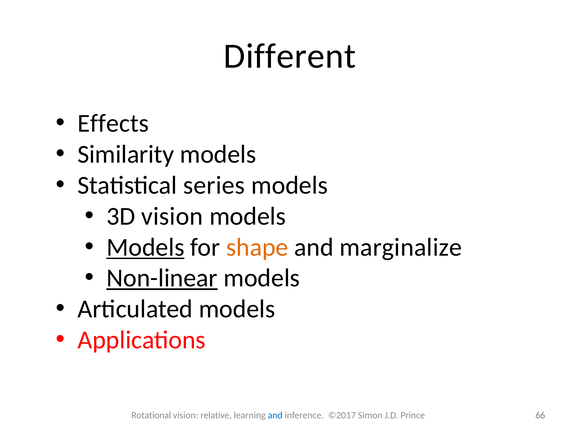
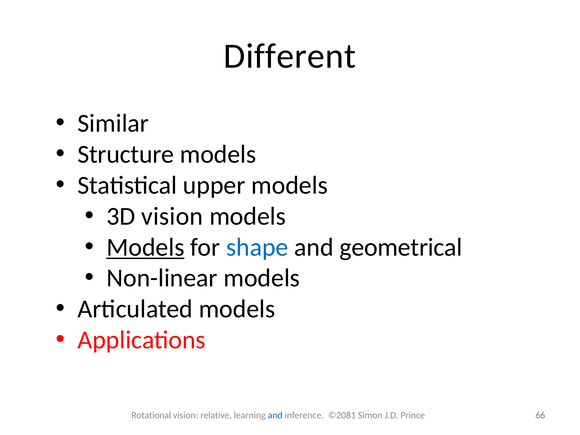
Effects: Effects -> Similar
Similarity: Similarity -> Structure
series: series -> upper
shape colour: orange -> blue
marginalize: marginalize -> geometrical
Non-linear underline: present -> none
©2017: ©2017 -> ©2081
